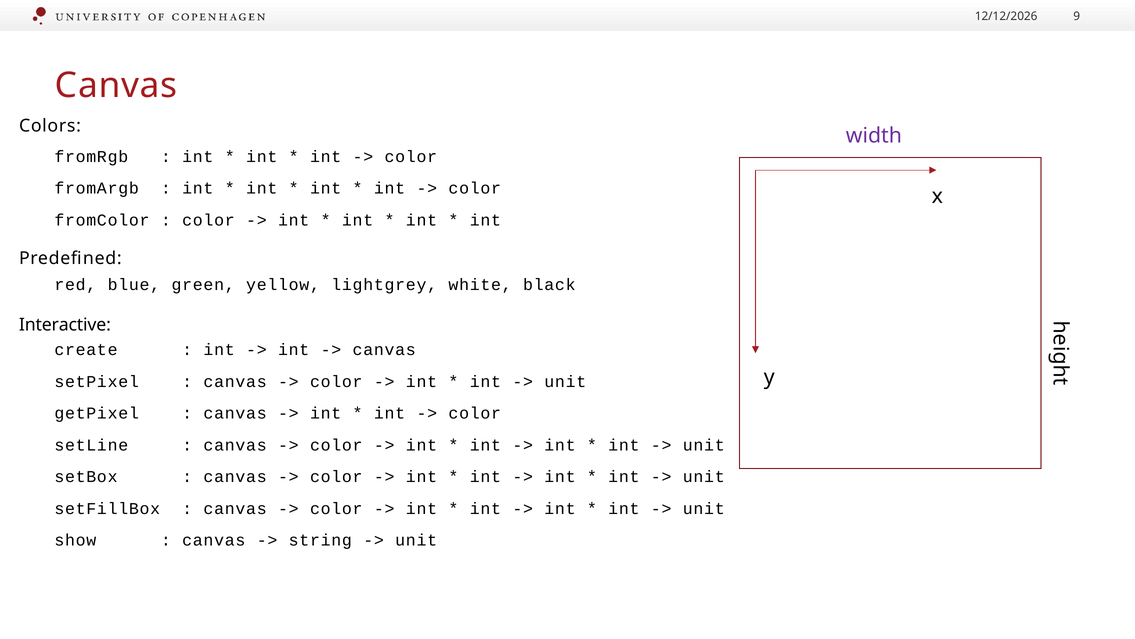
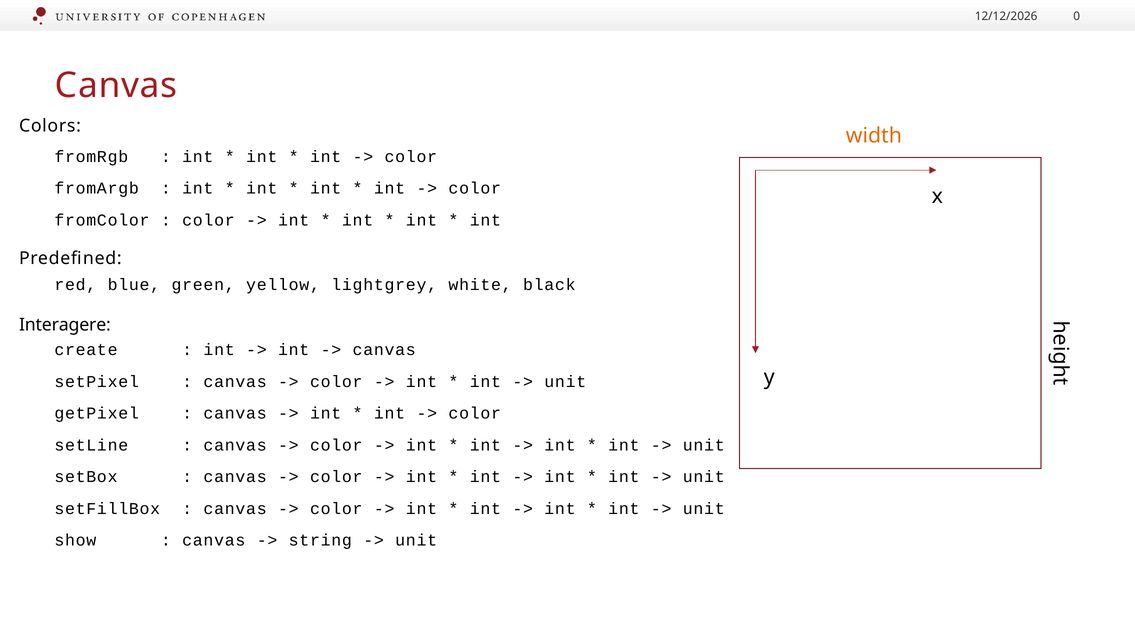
9: 9 -> 0
width colour: purple -> orange
Interactive: Interactive -> Interagere
